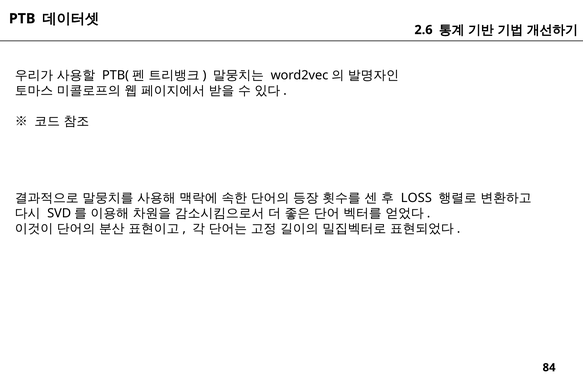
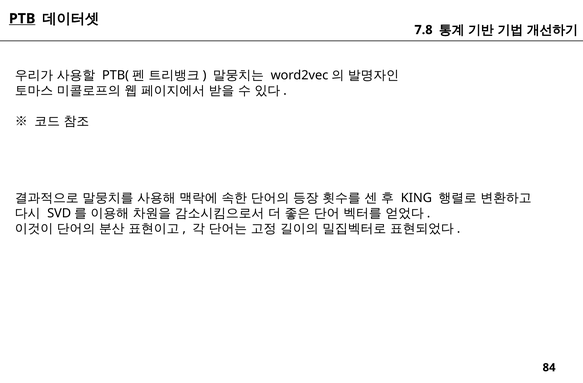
PTB underline: none -> present
2.6: 2.6 -> 7.8
LOSS: LOSS -> KING
